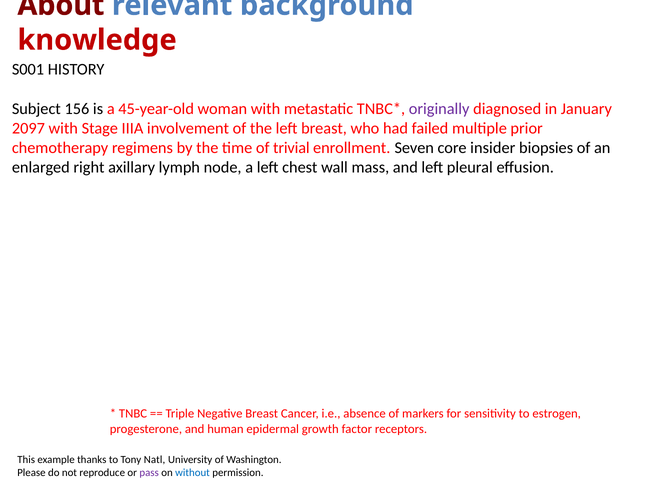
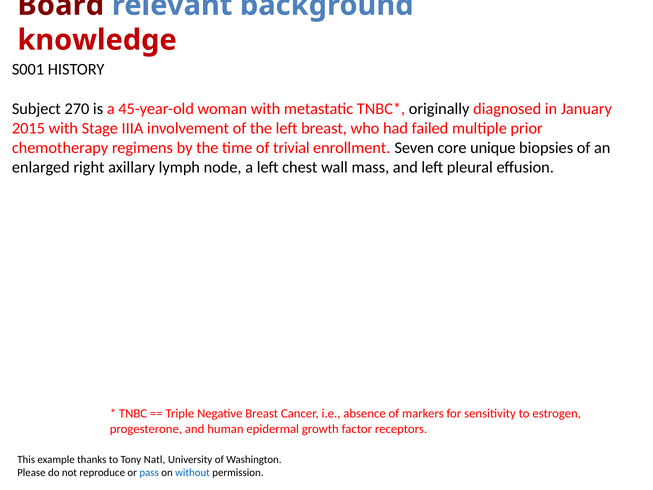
About: About -> Board
156: 156 -> 270
originally colour: purple -> black
2097: 2097 -> 2015
insider: insider -> unique
pass colour: purple -> blue
